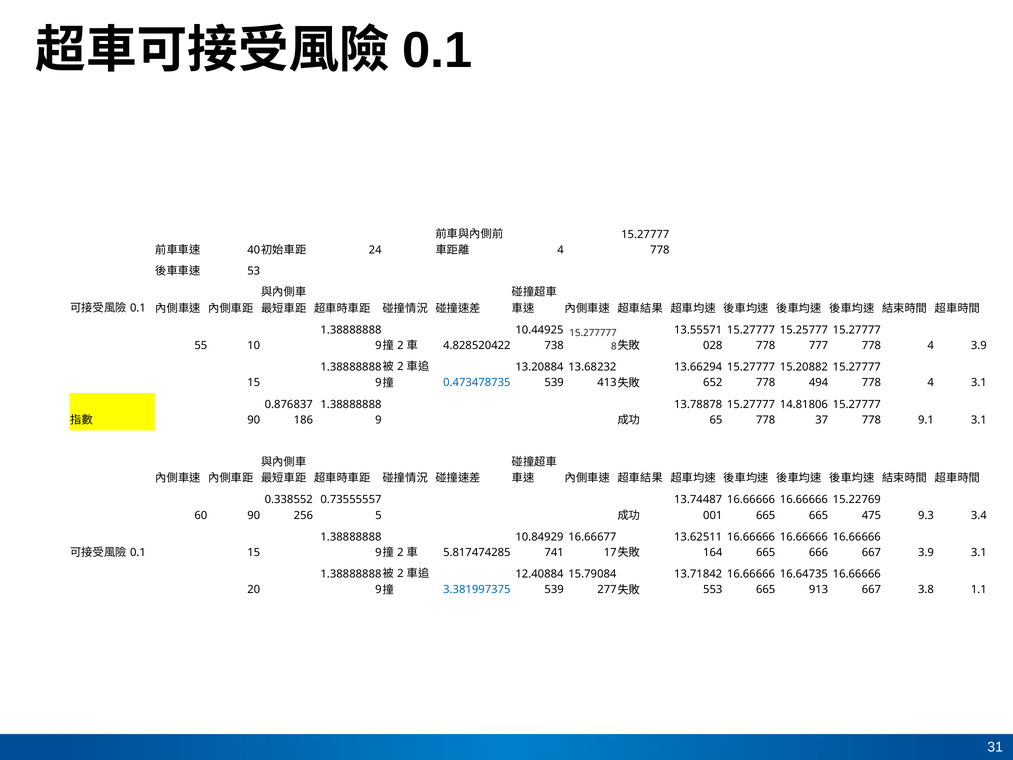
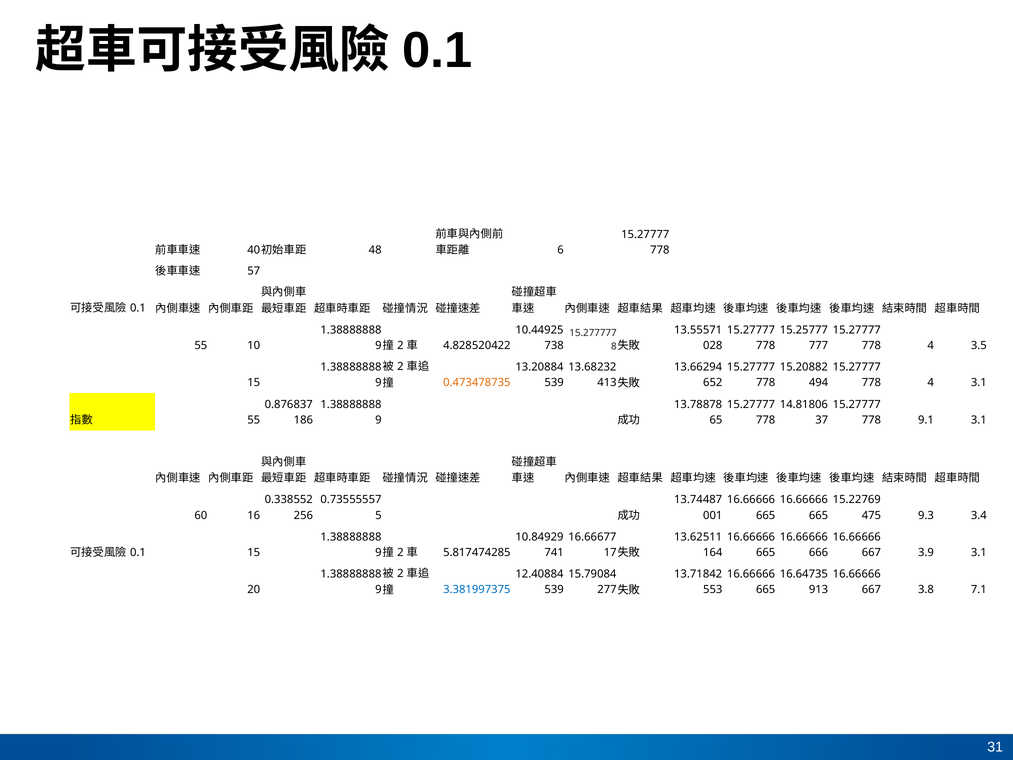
24: 24 -> 48
4 at (561, 250): 4 -> 6
53: 53 -> 57
4 3.9: 3.9 -> 3.5
0.473478735 colour: blue -> orange
90 at (254, 420): 90 -> 55
60 90: 90 -> 16
1.1: 1.1 -> 7.1
